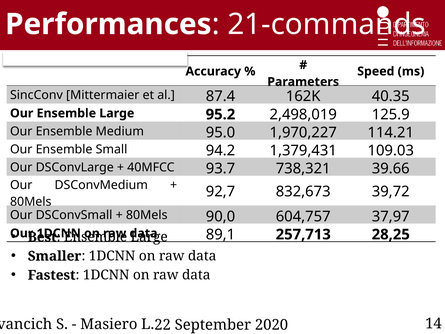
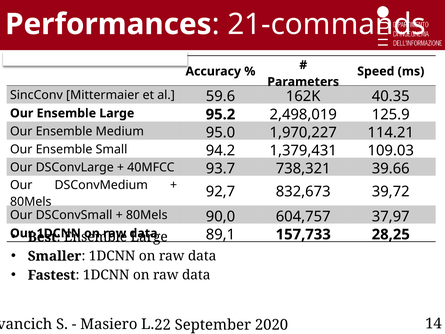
87.4: 87.4 -> 59.6
257,713: 257,713 -> 157,733
